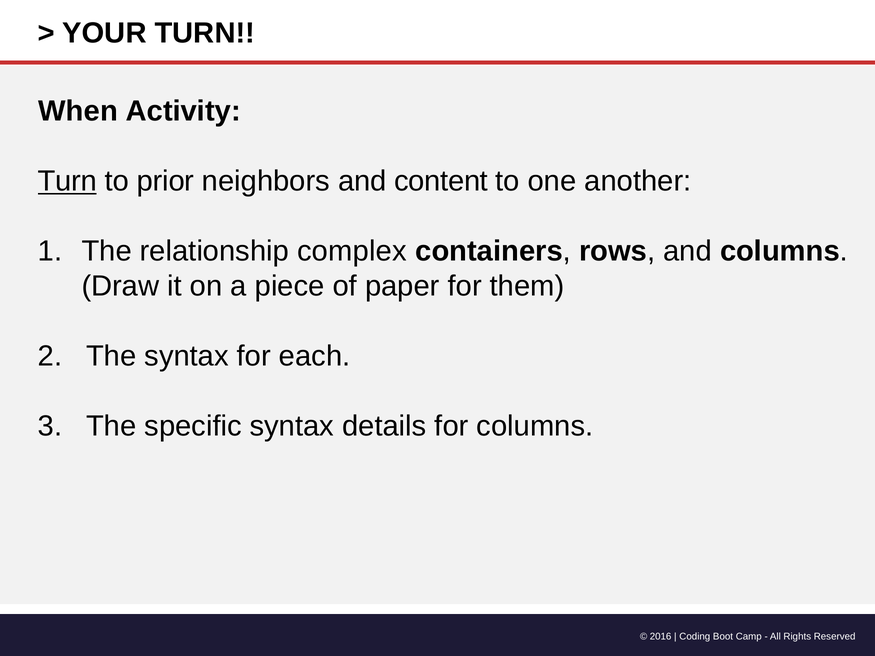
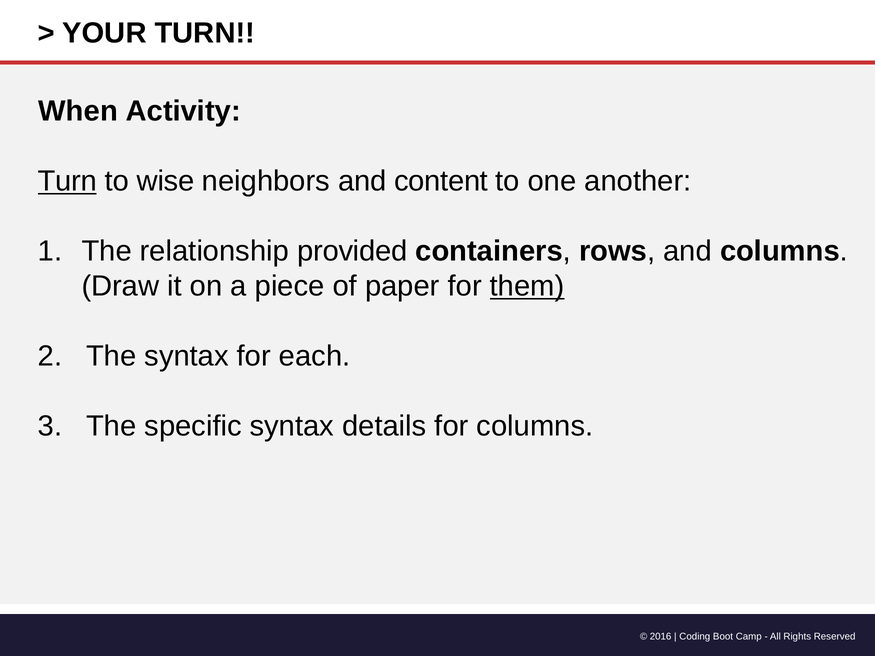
prior: prior -> wise
complex: complex -> provided
them underline: none -> present
